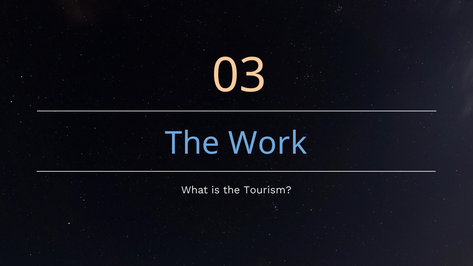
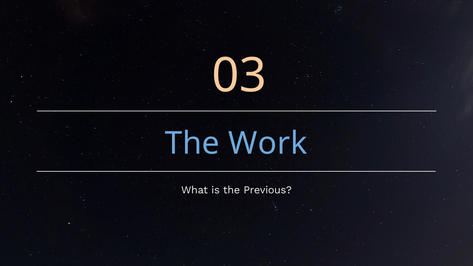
Tourism: Tourism -> Previous
